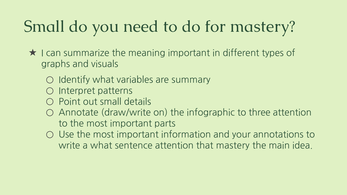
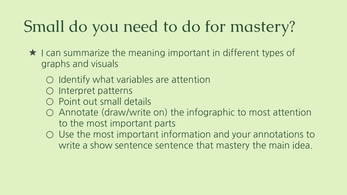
are summary: summary -> attention
to three: three -> most
a what: what -> show
sentence attention: attention -> sentence
